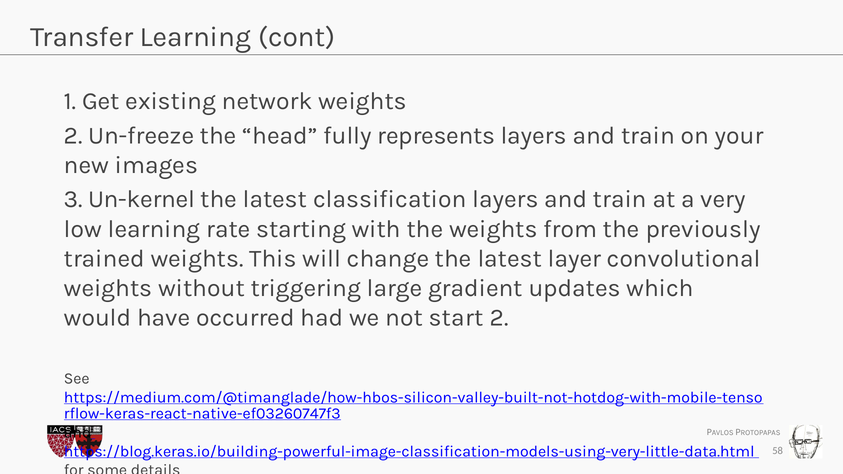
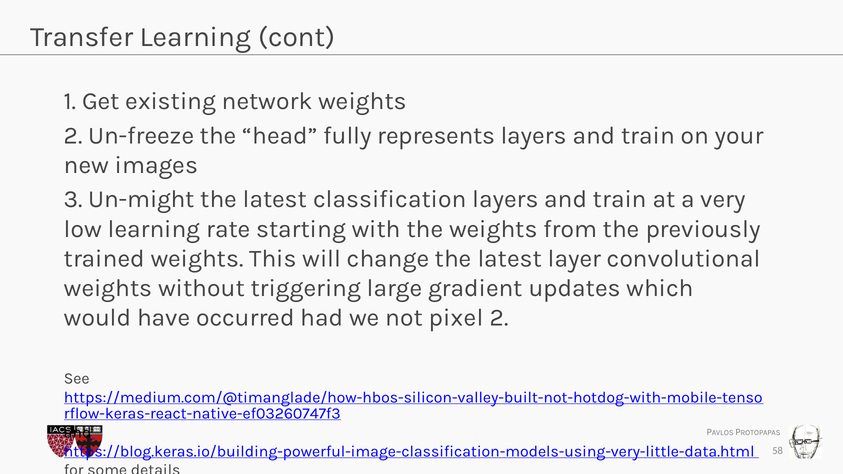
Un-kernel: Un-kernel -> Un-might
start: start -> pixel
